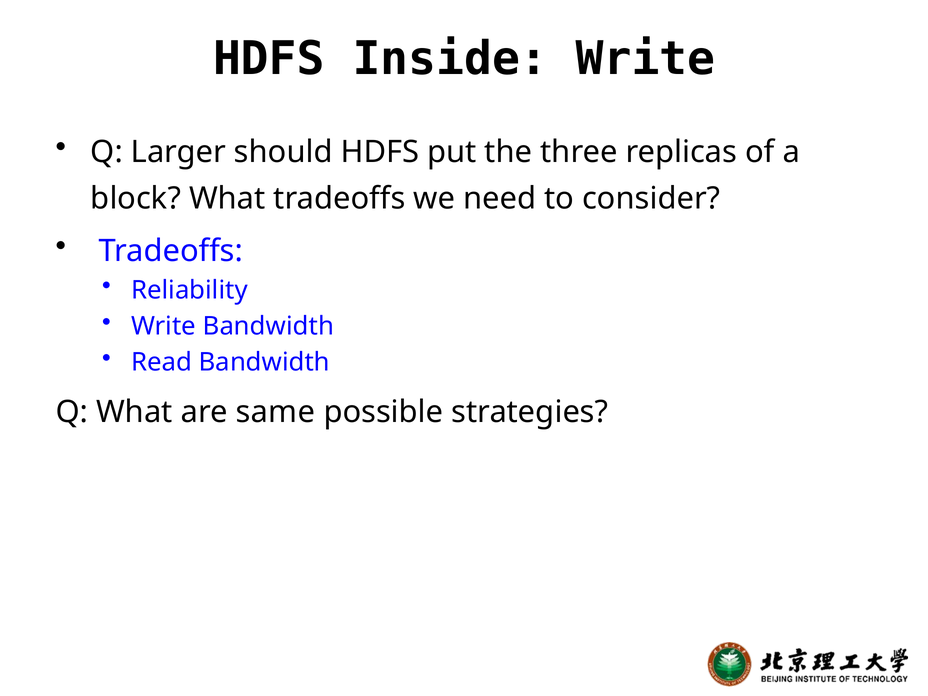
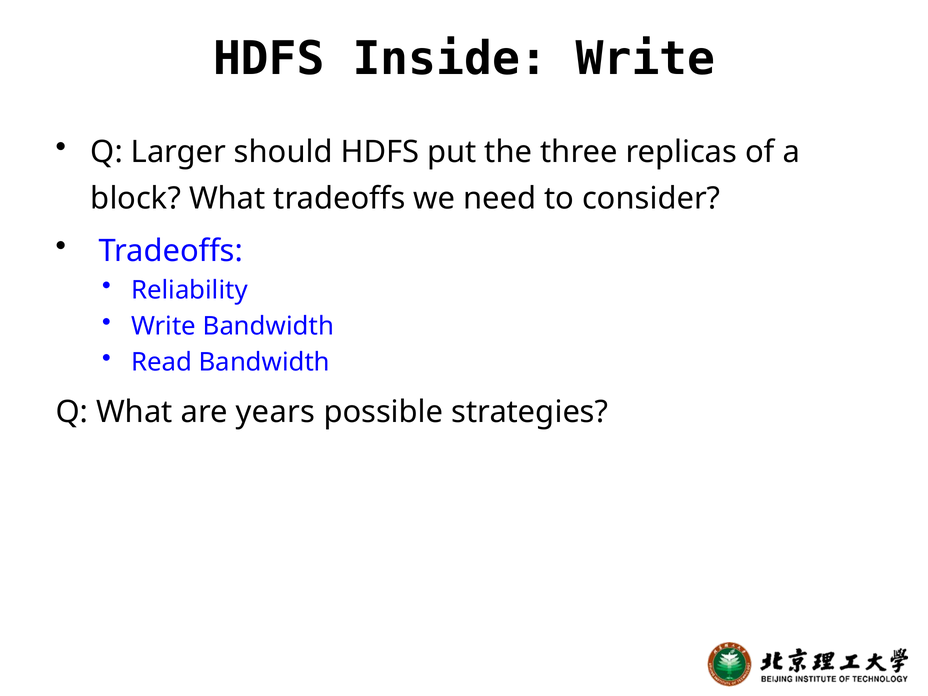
same: same -> years
